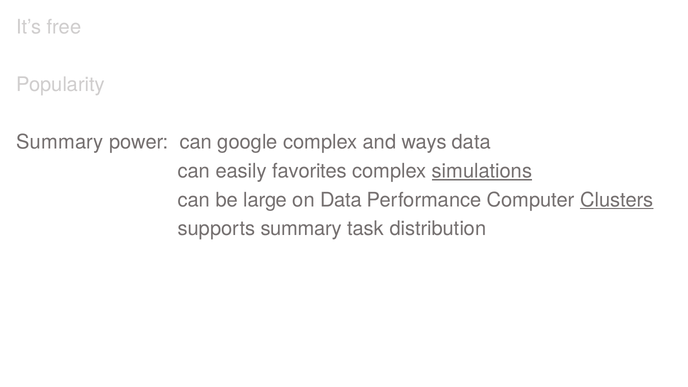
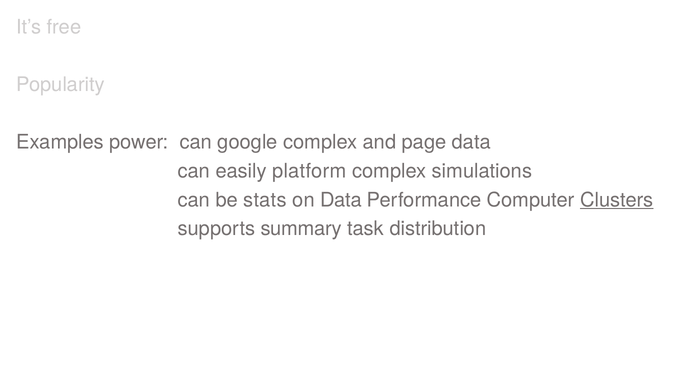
Summary at (60, 142): Summary -> Examples
ways: ways -> page
favorites: favorites -> platform
simulations underline: present -> none
large: large -> stats
